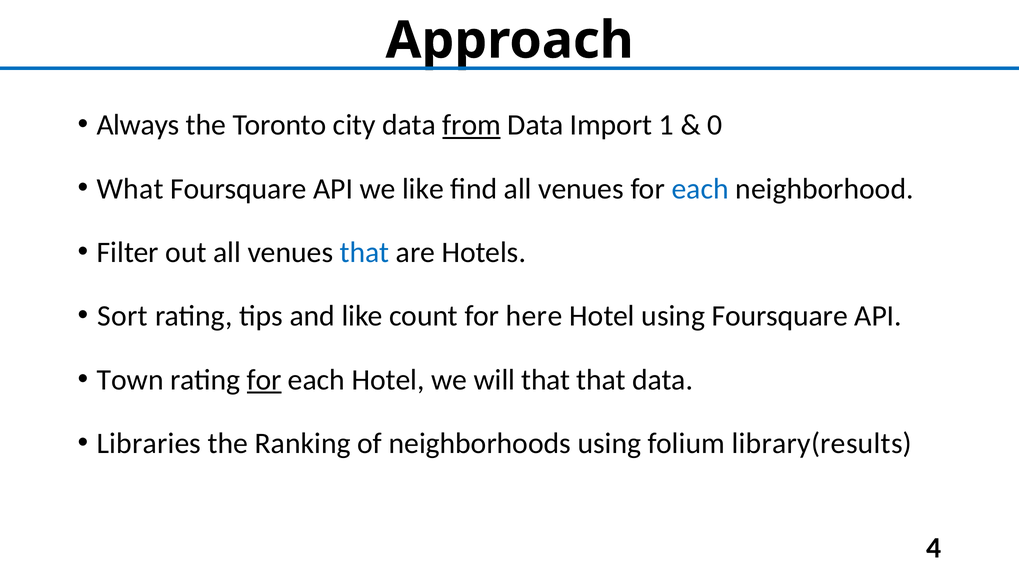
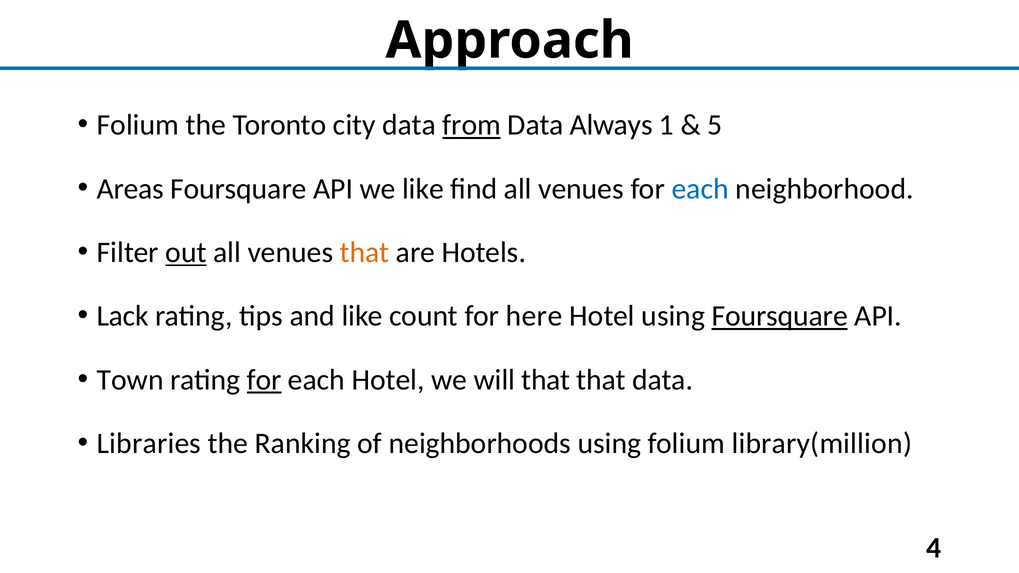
Always at (138, 125): Always -> Folium
Import: Import -> Always
0: 0 -> 5
What: What -> Areas
out underline: none -> present
that at (365, 253) colour: blue -> orange
Sort: Sort -> Lack
Foursquare at (780, 316) underline: none -> present
library(results: library(results -> library(million
